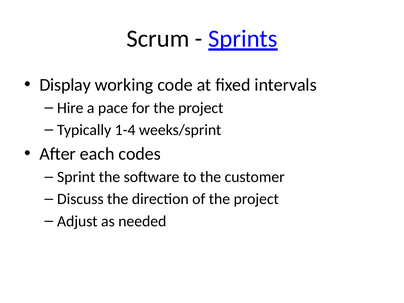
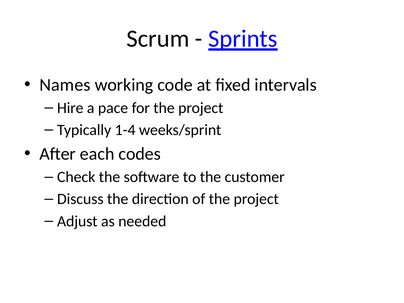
Display: Display -> Names
Sprint: Sprint -> Check
